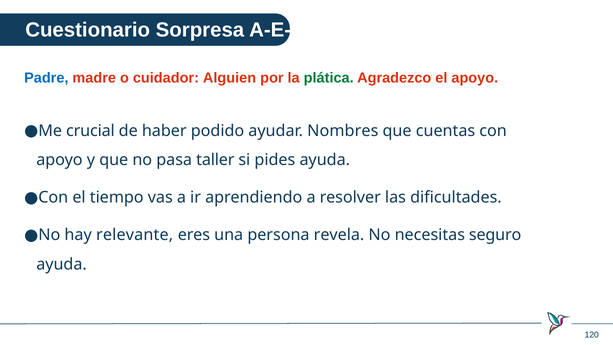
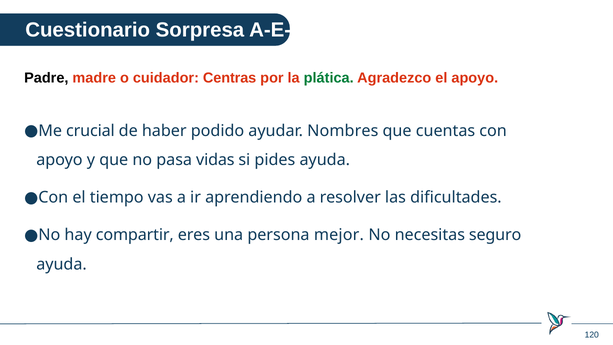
Padre colour: blue -> black
Alguien: Alguien -> Centras
taller: taller -> vidas
relevante: relevante -> compartir
revela: revela -> mejor
